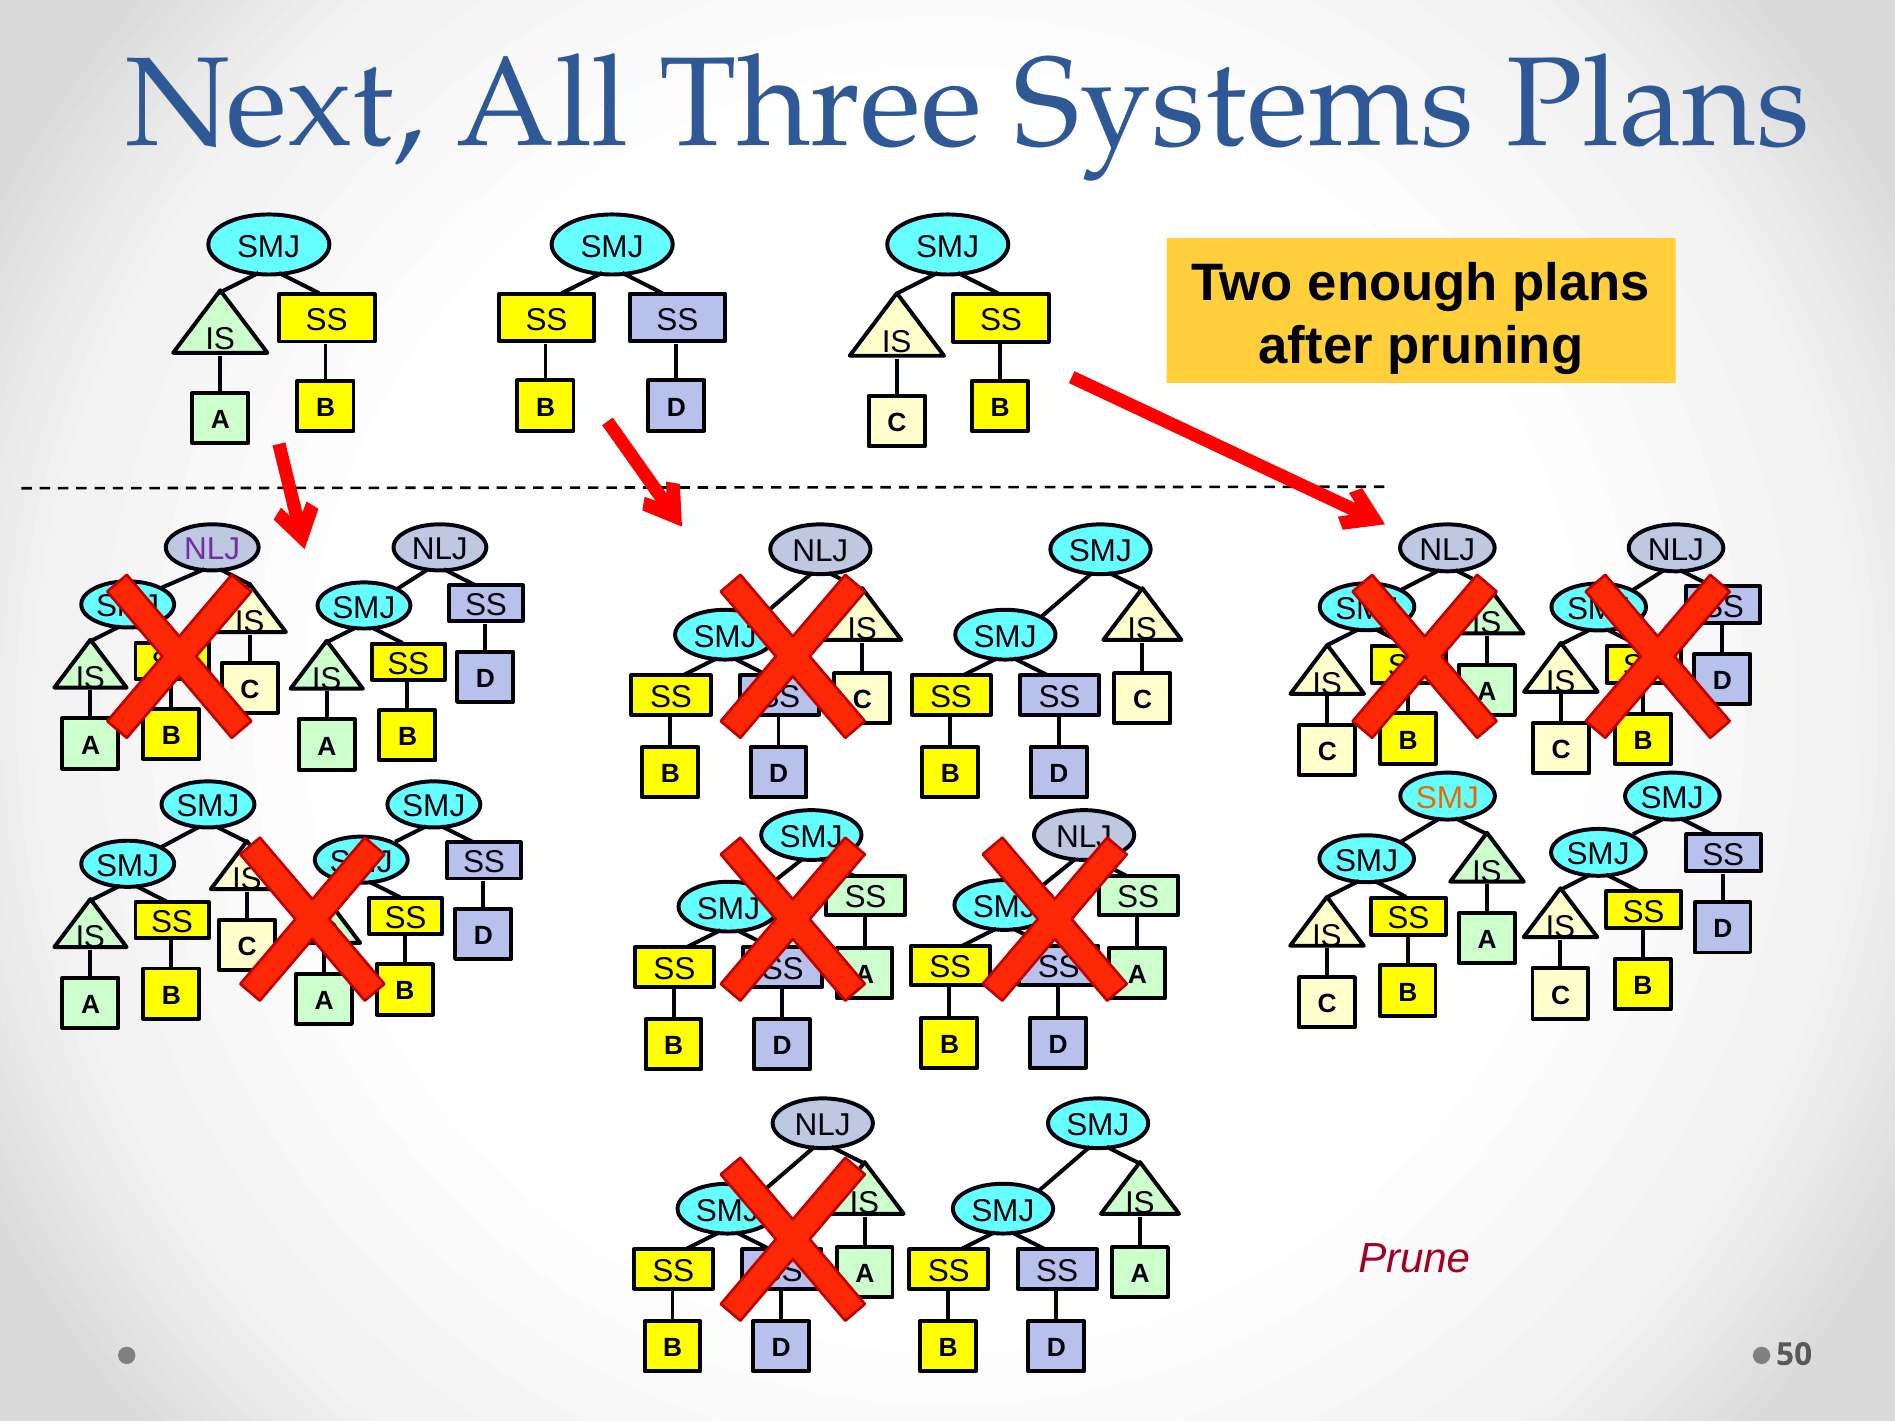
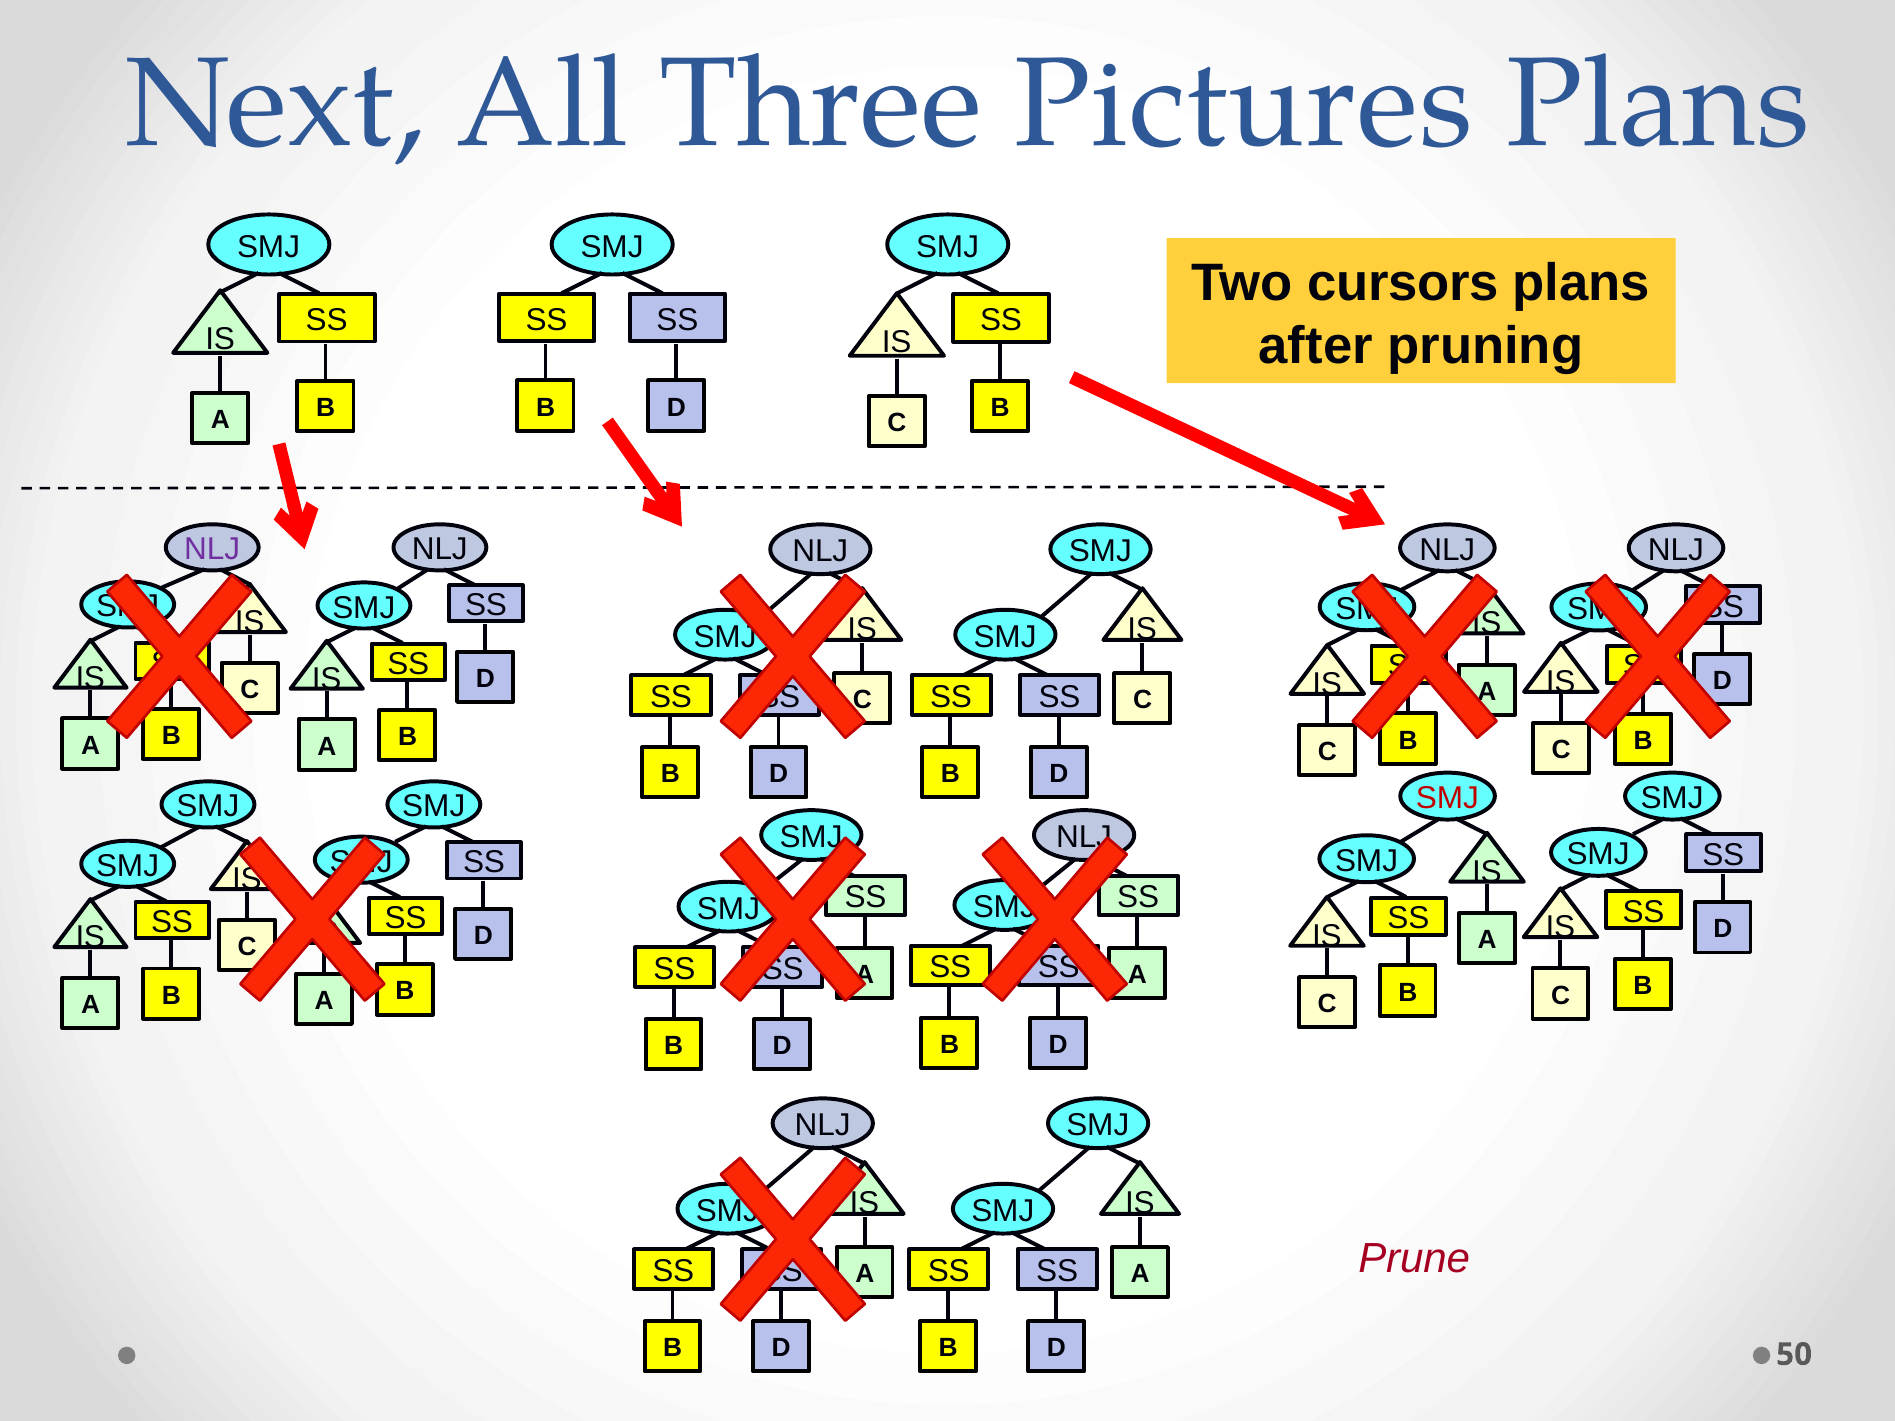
Systems: Systems -> Pictures
enough: enough -> cursors
SMJ at (1447, 798) colour: orange -> red
